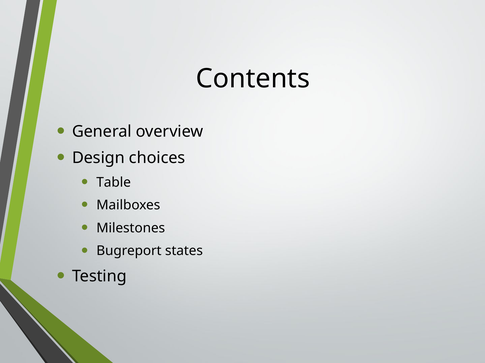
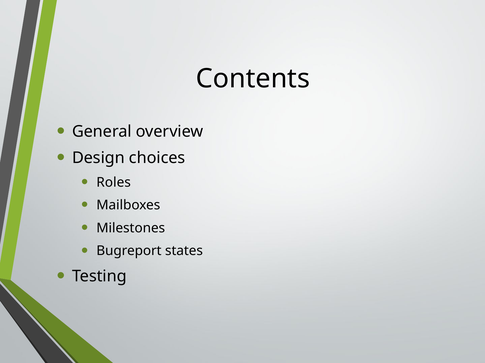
Table: Table -> Roles
